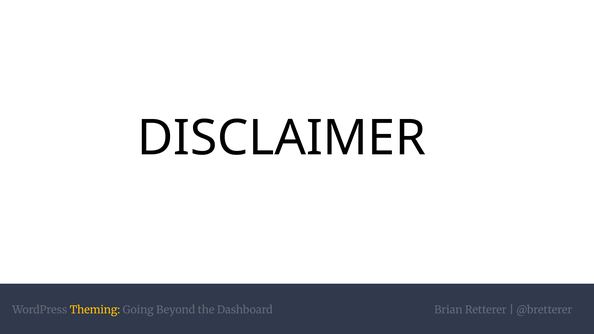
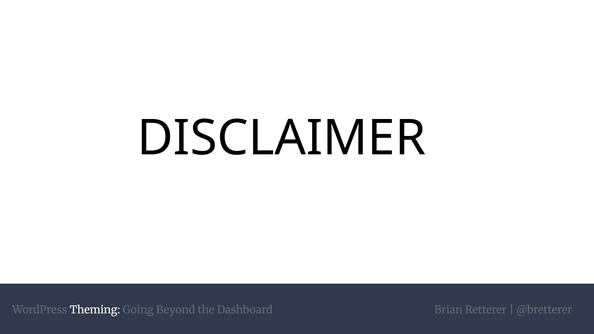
Theming colour: yellow -> white
